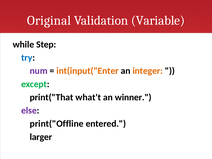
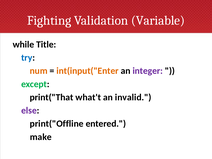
Original: Original -> Fighting
Step: Step -> Title
num colour: purple -> orange
integer colour: orange -> purple
winner: winner -> invalid
larger: larger -> make
